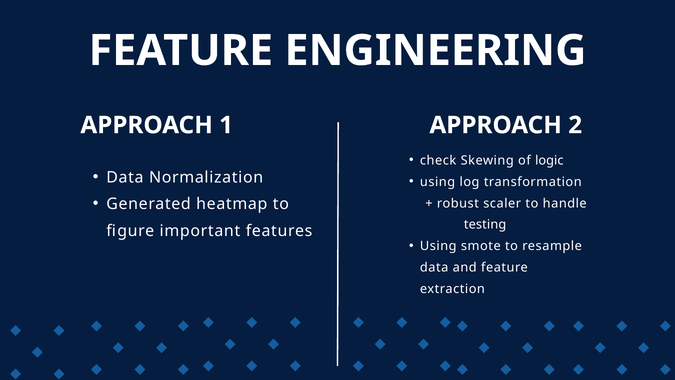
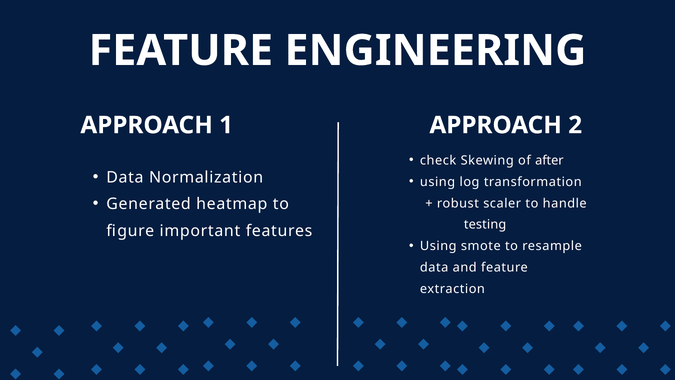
logic: logic -> after
